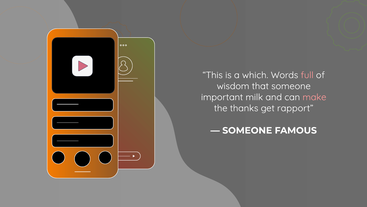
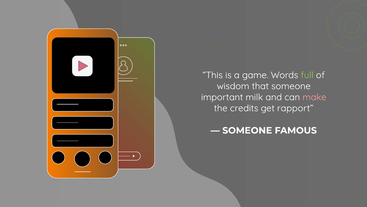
which: which -> game
full colour: pink -> light green
thanks: thanks -> credits
